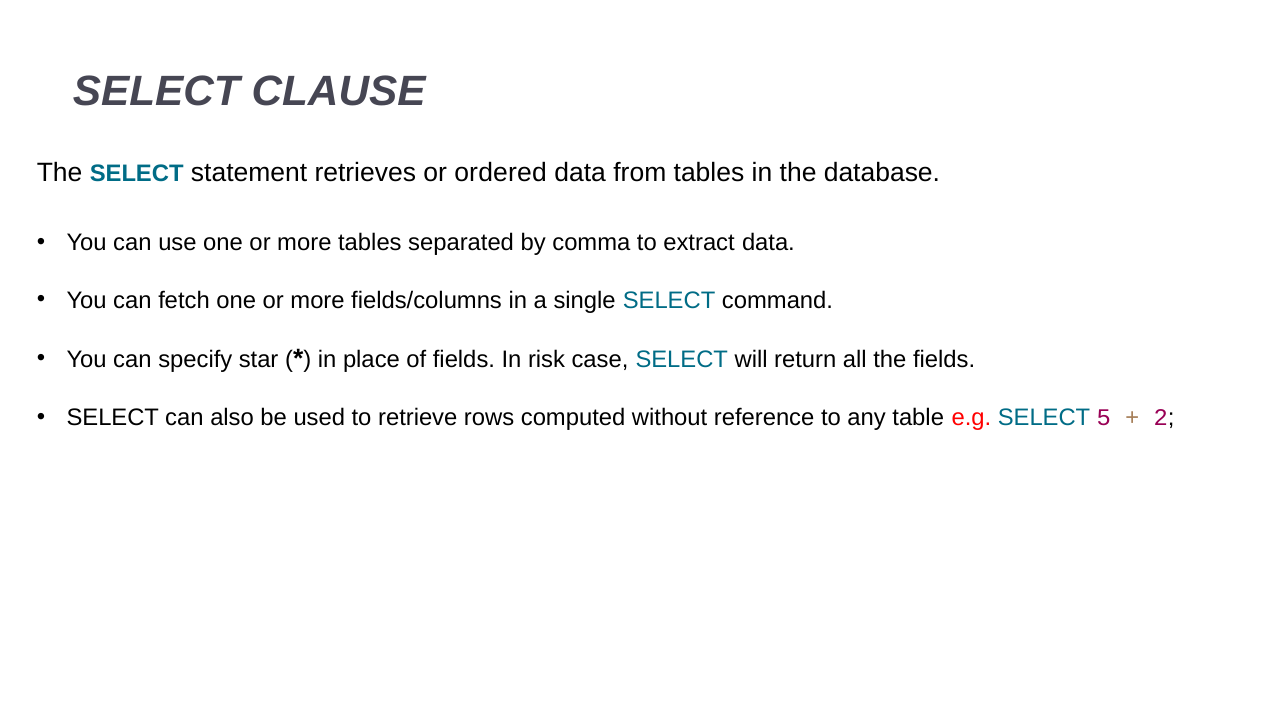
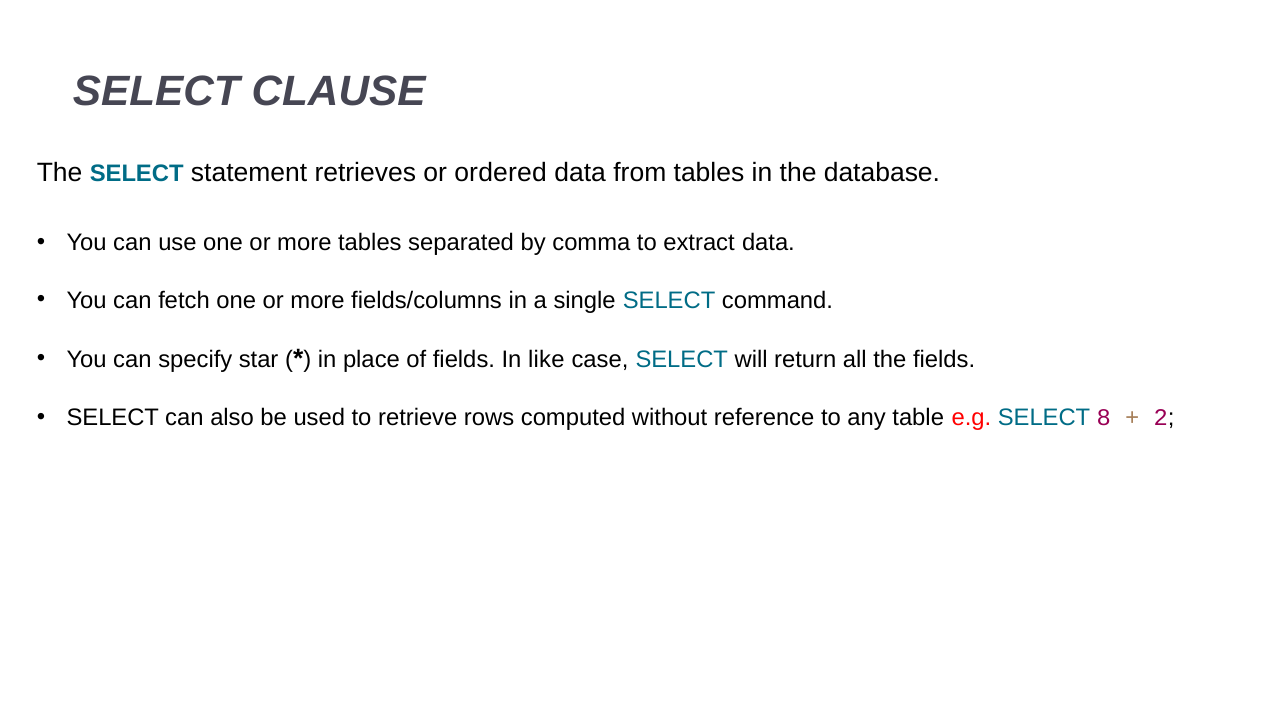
risk: risk -> like
5: 5 -> 8
